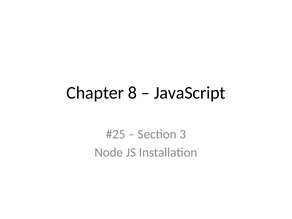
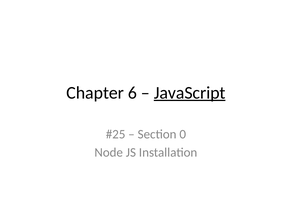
8: 8 -> 6
JavaScript underline: none -> present
3: 3 -> 0
